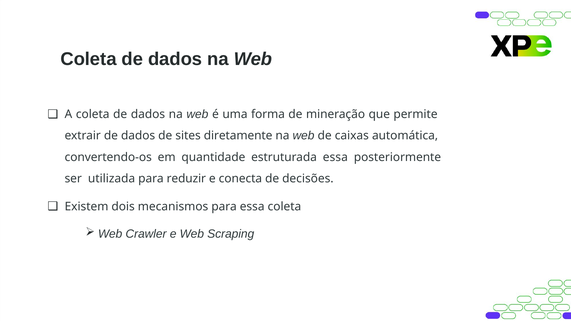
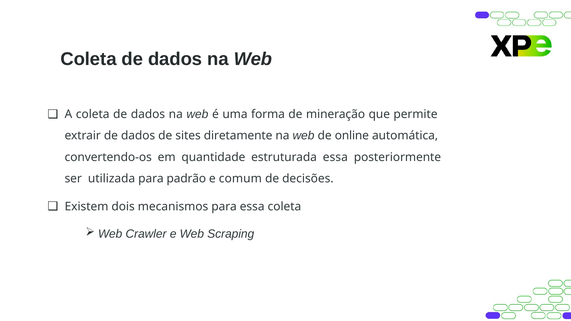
caixas: caixas -> online
reduzir: reduzir -> padrão
conecta: conecta -> comum
